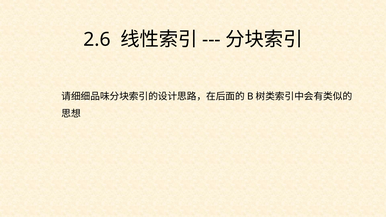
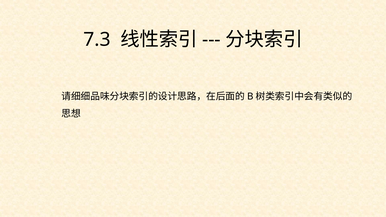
2.6: 2.6 -> 7.3
